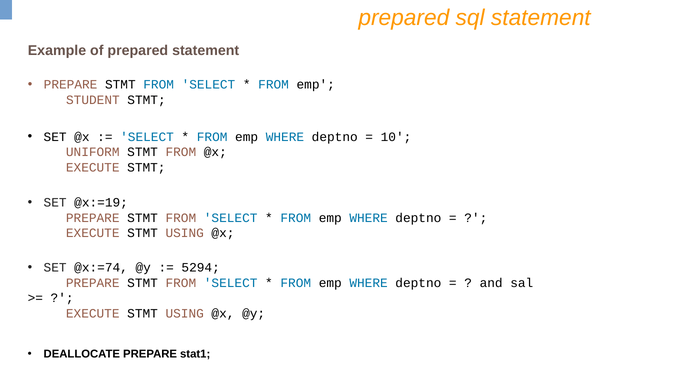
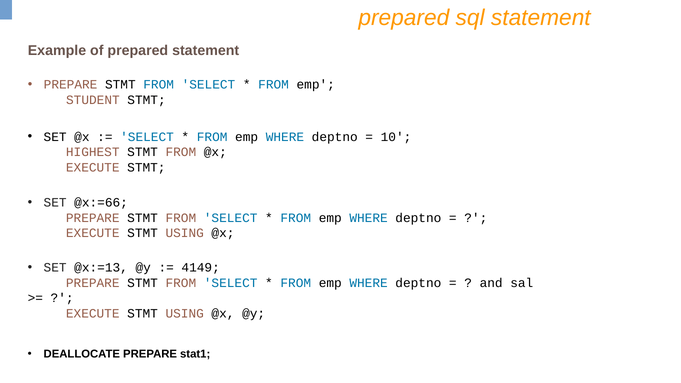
UNIFORM: UNIFORM -> HIGHEST
@x:=19: @x:=19 -> @x:=66
@x:=74: @x:=74 -> @x:=13
5294: 5294 -> 4149
